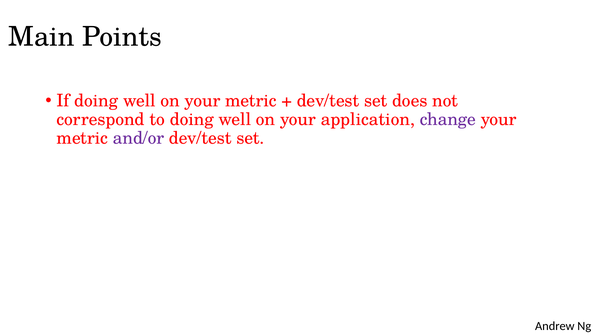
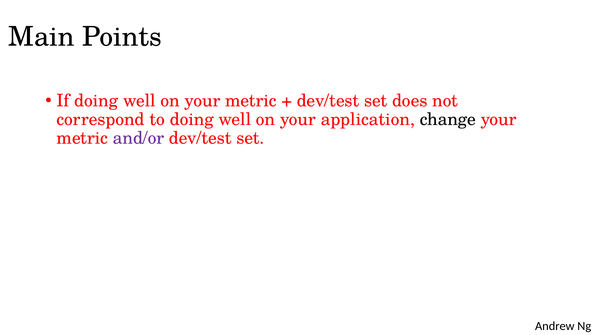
change colour: purple -> black
